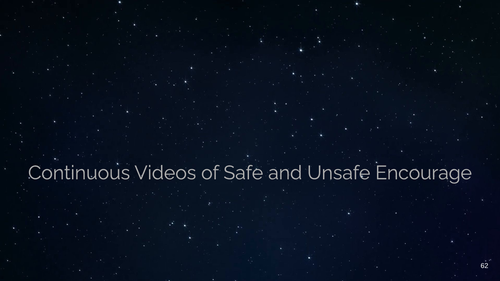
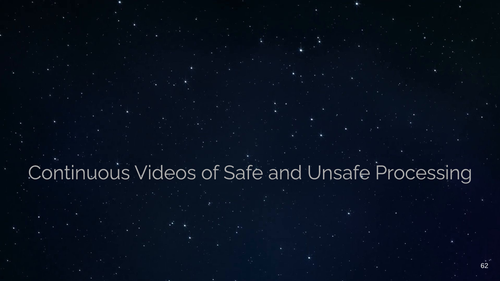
Encourage: Encourage -> Processing
